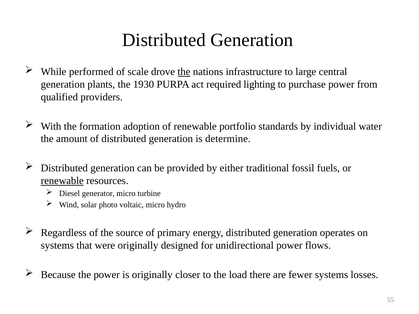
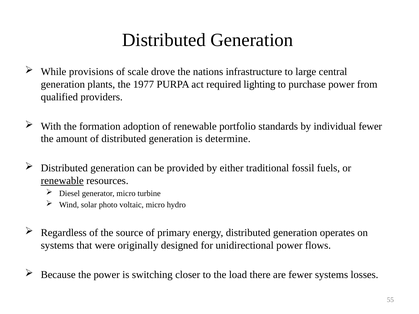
performed: performed -> provisions
the at (184, 72) underline: present -> none
1930: 1930 -> 1977
individual water: water -> fewer
is originally: originally -> switching
